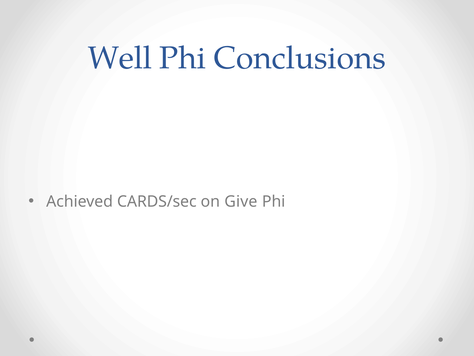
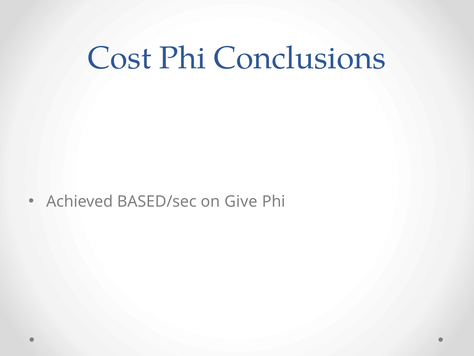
Well: Well -> Cost
CARDS/sec: CARDS/sec -> BASED/sec
